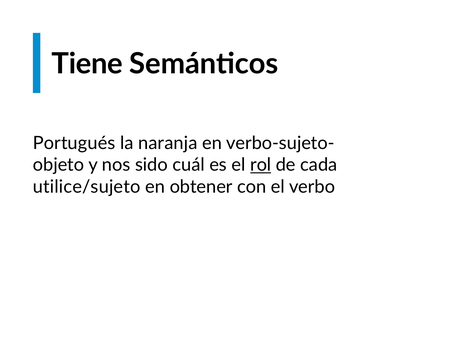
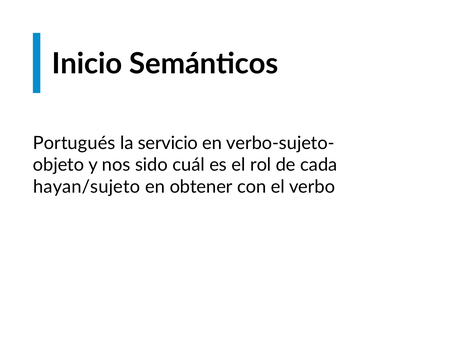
Tiene: Tiene -> Inicio
naranja: naranja -> servicio
rol underline: present -> none
utilice/sujeto: utilice/sujeto -> hayan/sujeto
